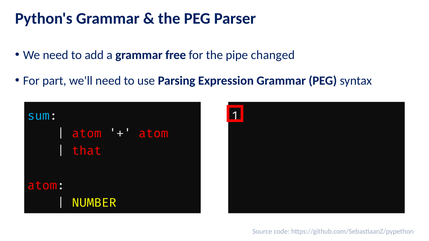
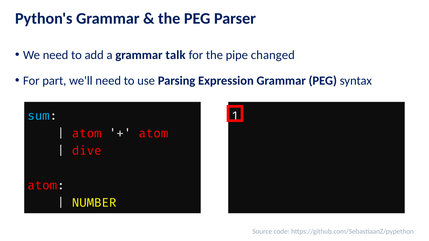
free: free -> talk
that: that -> dive
